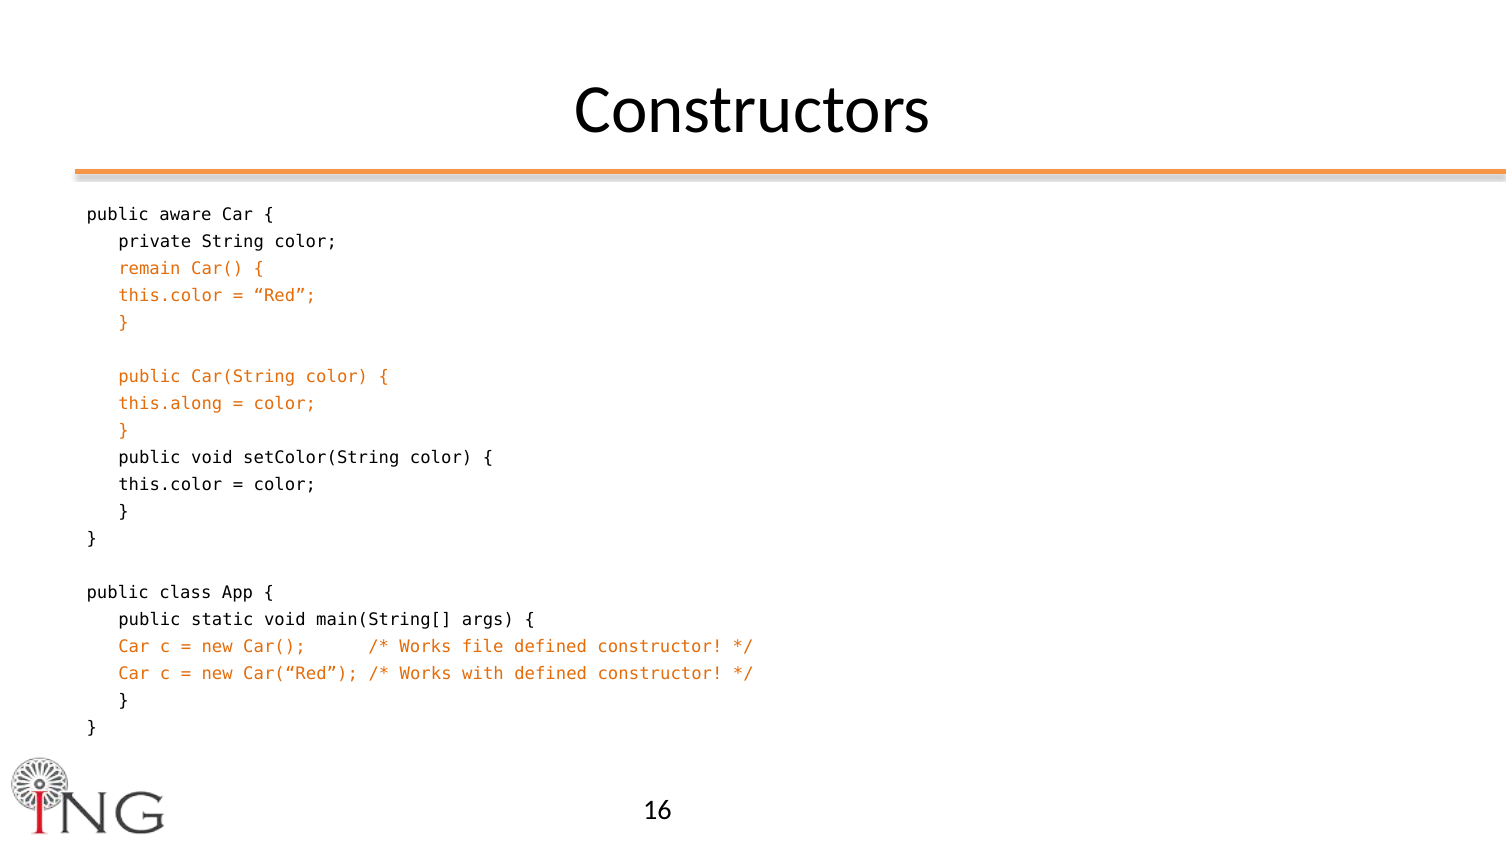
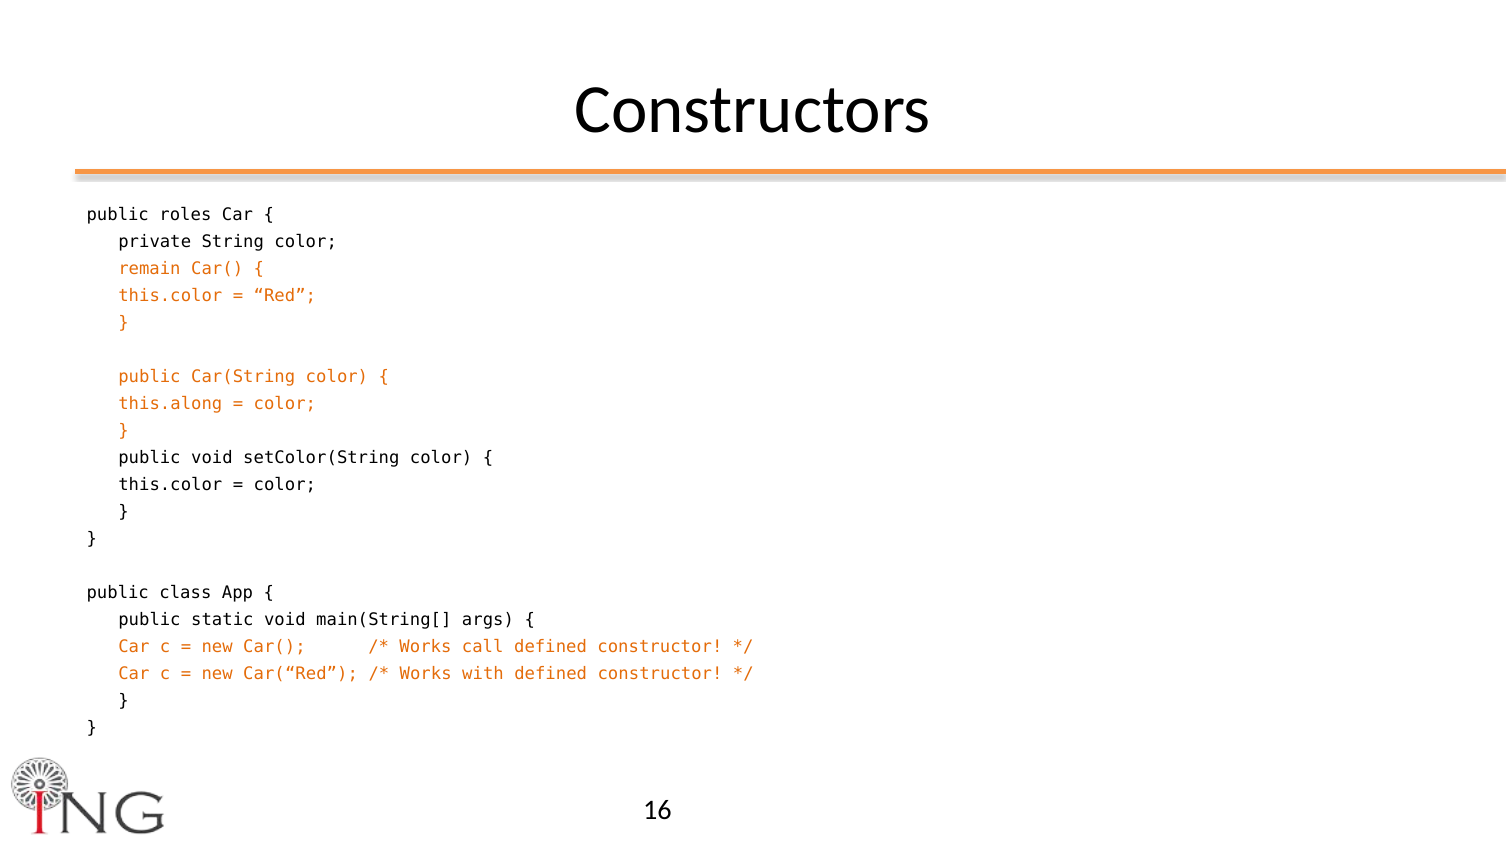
aware: aware -> roles
file: file -> call
